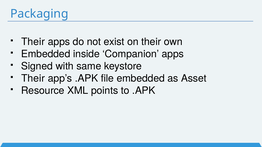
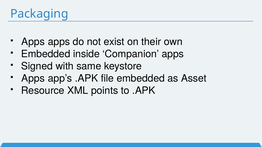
Their at (33, 42): Their -> Apps
Their at (33, 79): Their -> Apps
